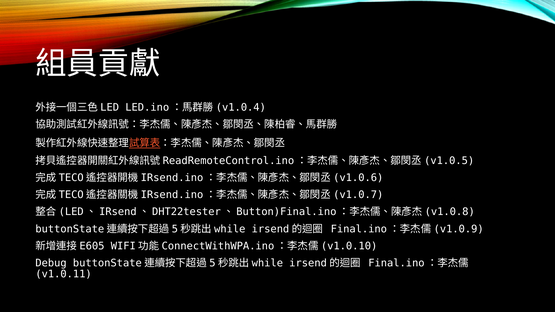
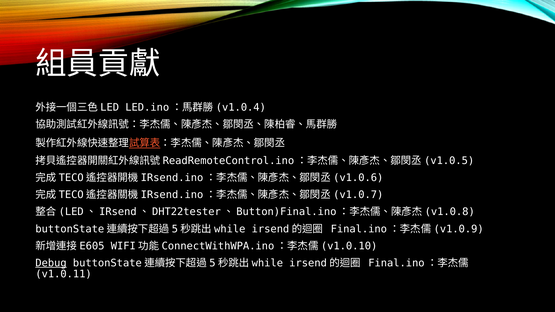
Debug underline: none -> present
